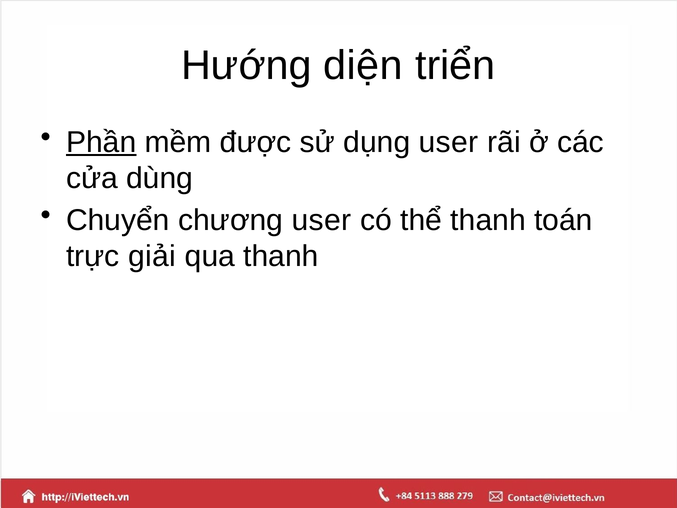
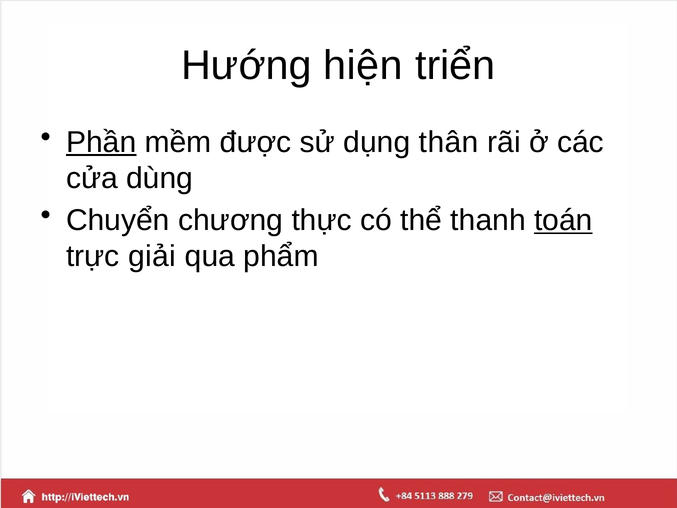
diện: diện -> hiện
dụng user: user -> thân
chương user: user -> thực
toán underline: none -> present
qua thanh: thanh -> phẩm
